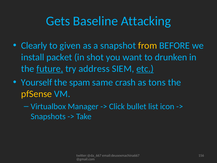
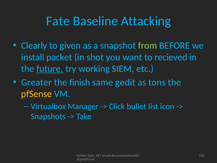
Gets: Gets -> Fate
from colour: yellow -> light green
drunken: drunken -> recieved
address: address -> working
etc underline: present -> none
Yourself: Yourself -> Greater
spam: spam -> finish
crash: crash -> gedit
